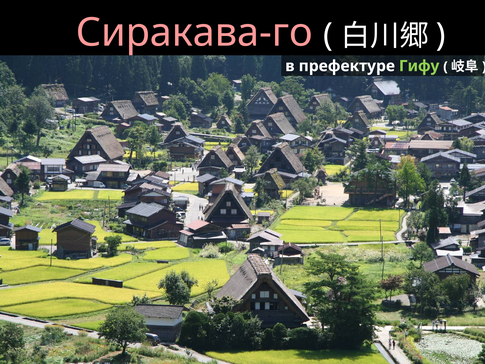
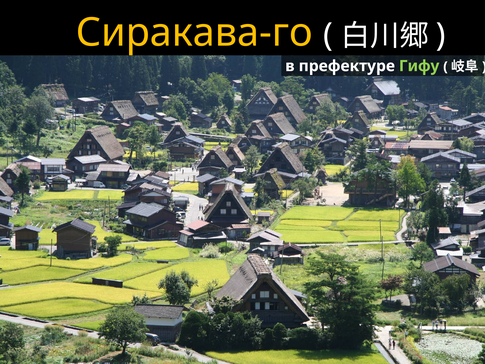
Сиракава-го colour: pink -> yellow
